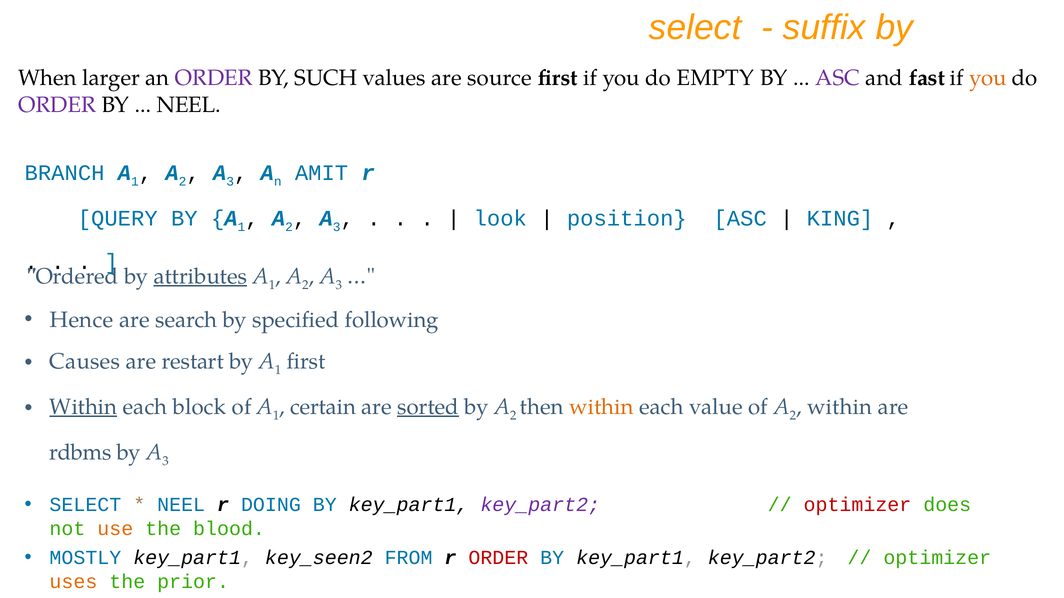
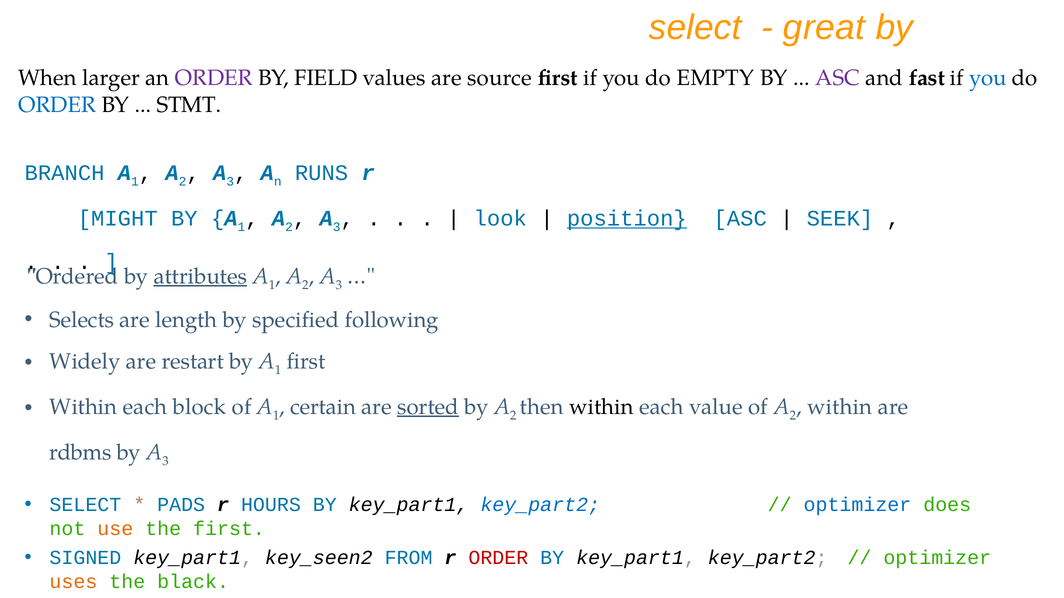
suffix: suffix -> great
SUCH: SUCH -> FIELD
you at (988, 78) colour: orange -> blue
ORDER at (57, 105) colour: purple -> blue
NEEL at (189, 105): NEEL -> STMT
AMIT: AMIT -> RUNS
QUERY: QUERY -> MIGHT
position underline: none -> present
KING: KING -> SEEK
Hence: Hence -> Selects
search: search -> length
Causes: Causes -> Widely
Within at (83, 407) underline: present -> none
within at (601, 407) colour: orange -> black
NEEL at (181, 505): NEEL -> PADS
DOING: DOING -> HOURS
key_part2 at (540, 505) colour: purple -> blue
optimizer at (857, 505) colour: red -> blue
the blood: blood -> first
MOSTLY: MOSTLY -> SIGNED
prior: prior -> black
